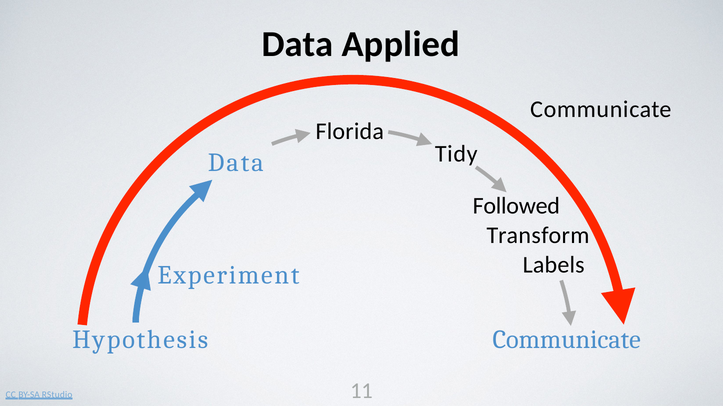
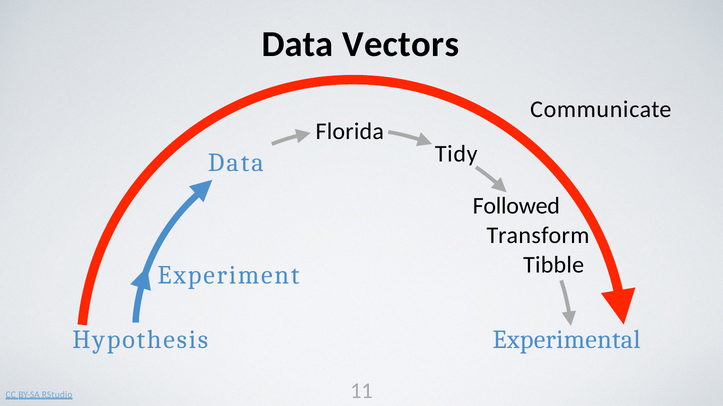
Applied: Applied -> Vectors
Labels: Labels -> Tibble
Communicate at (567, 340): Communicate -> Experimental
